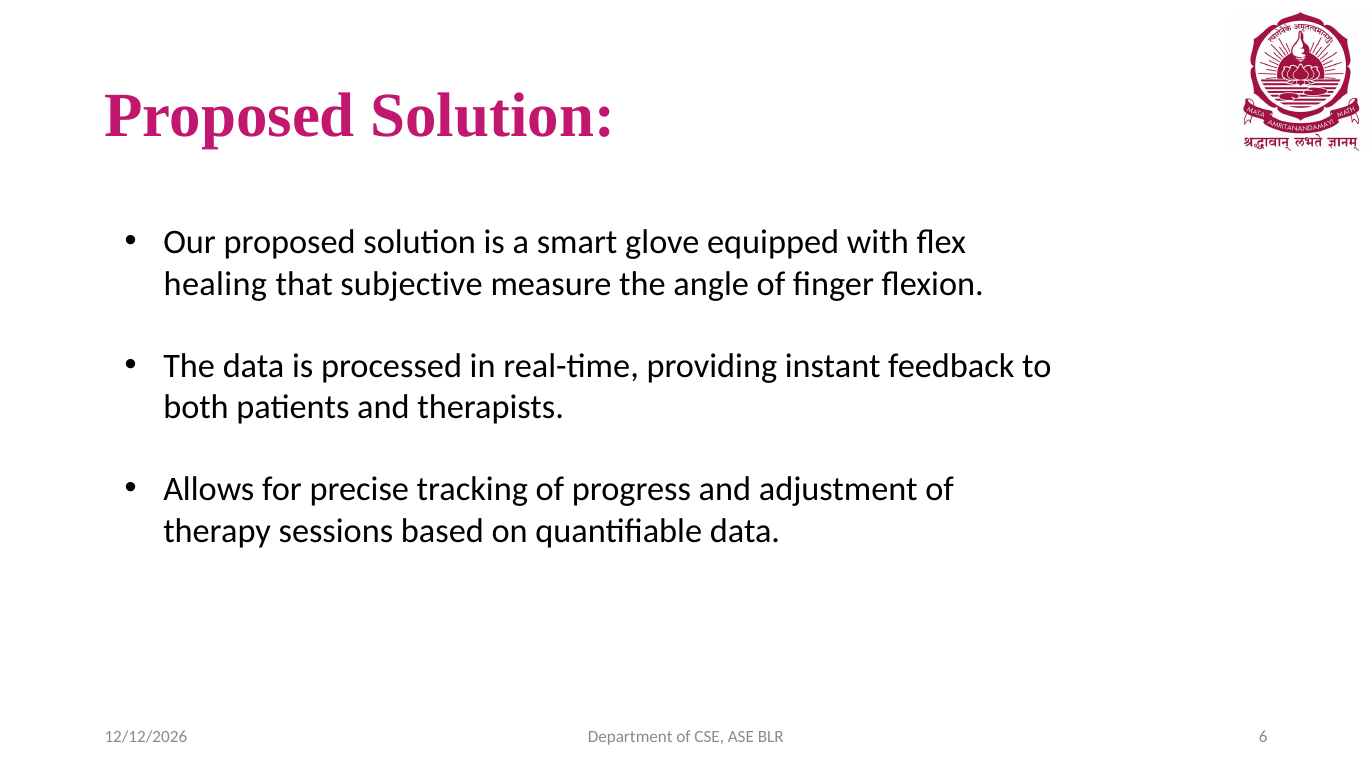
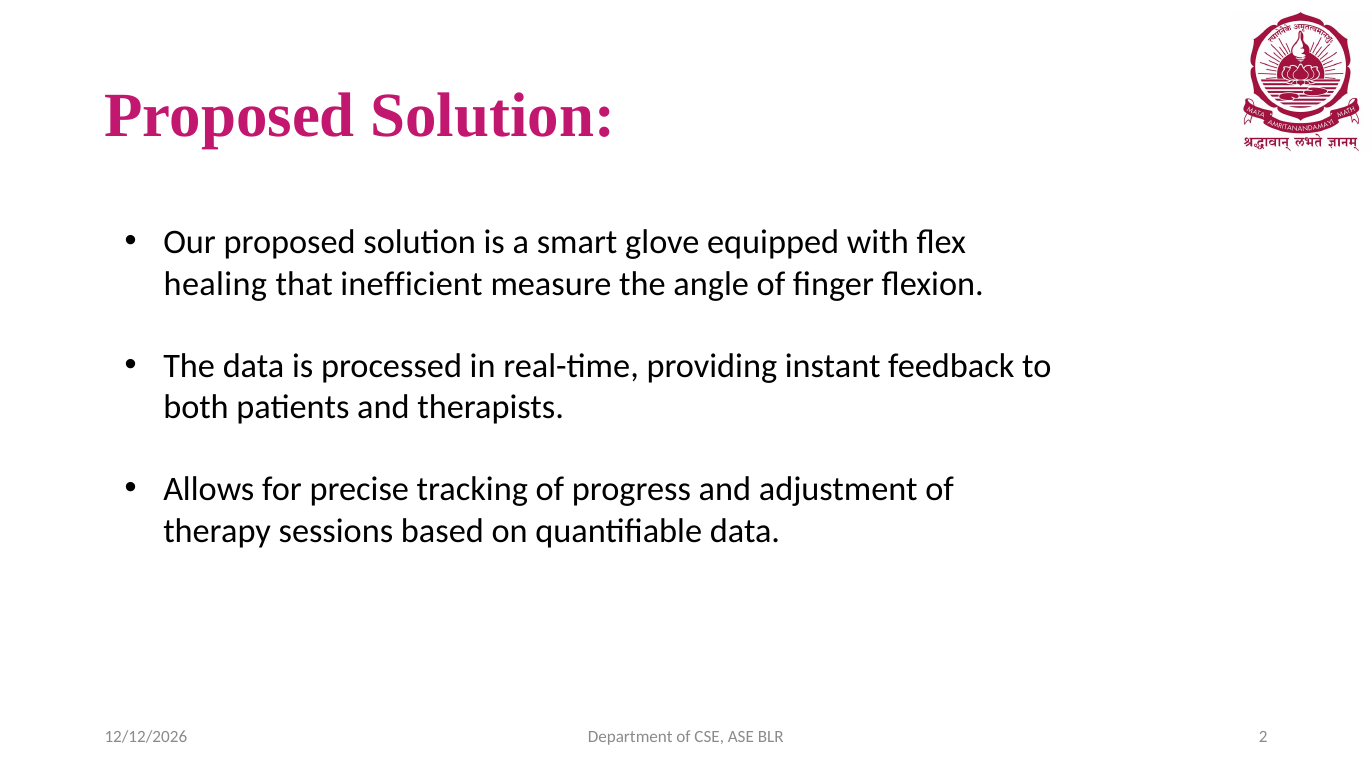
subjective: subjective -> inefficient
6: 6 -> 2
